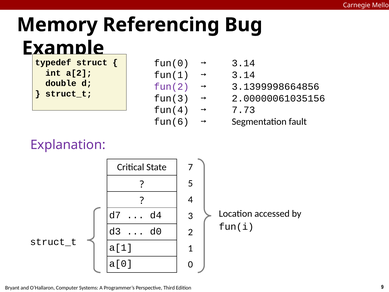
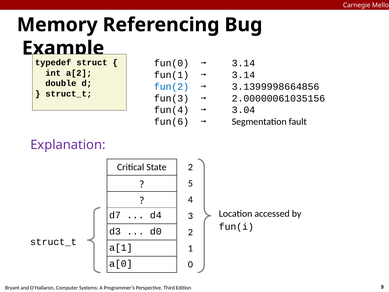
fun(2 colour: purple -> blue
7.73: 7.73 -> 3.04
State 7: 7 -> 2
